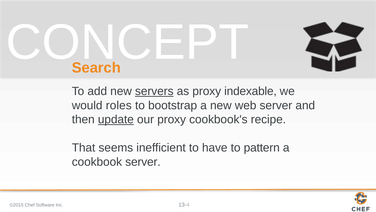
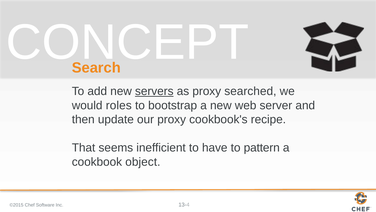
indexable: indexable -> searched
update underline: present -> none
cookbook server: server -> object
